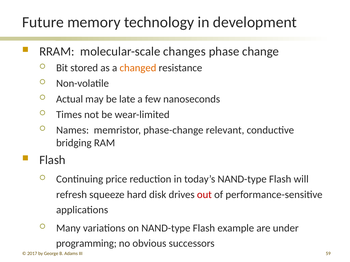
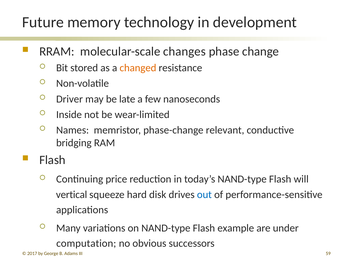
Actual: Actual -> Driver
Times: Times -> Inside
refresh: refresh -> vertical
out colour: red -> blue
programming: programming -> computation
